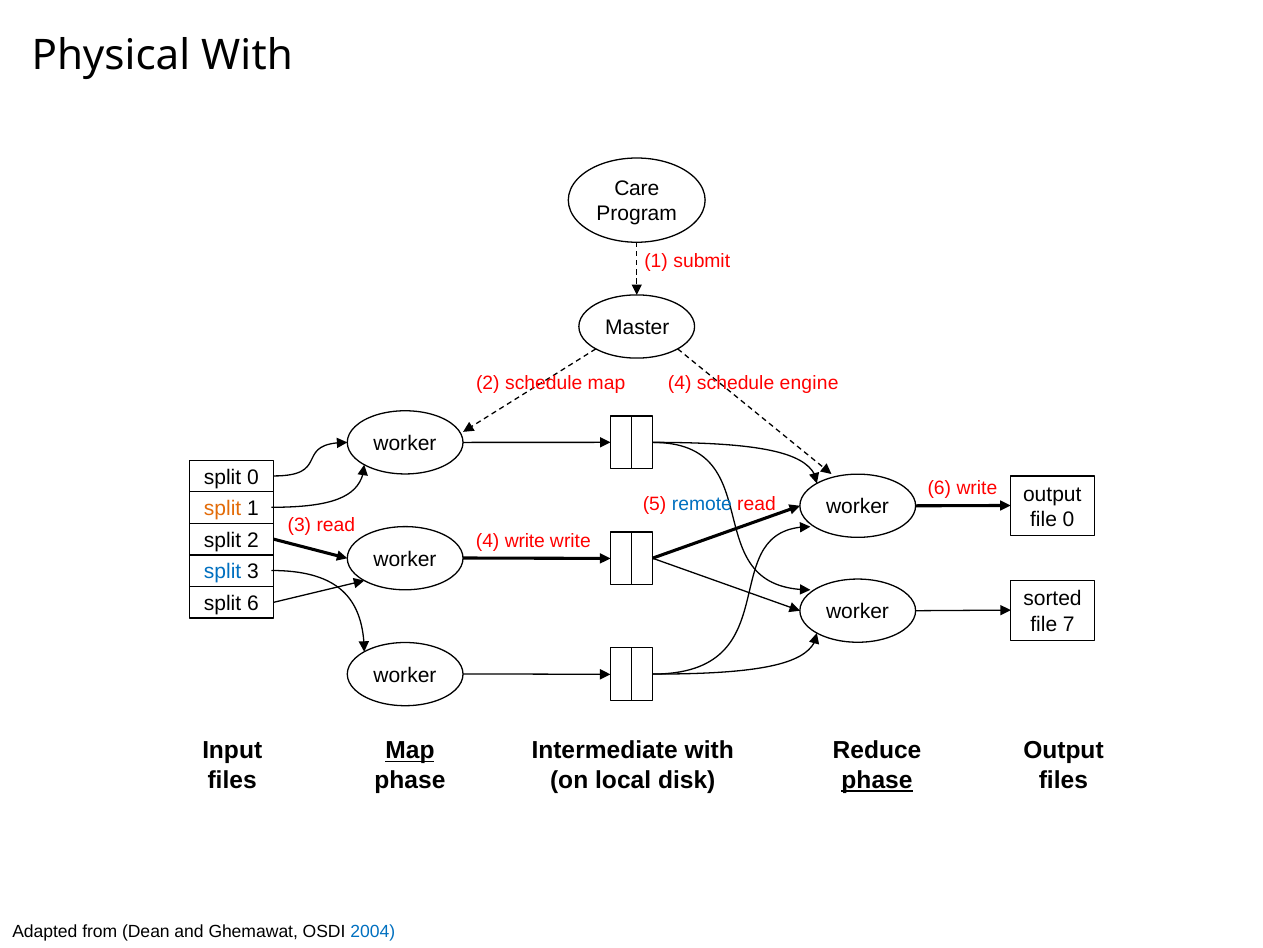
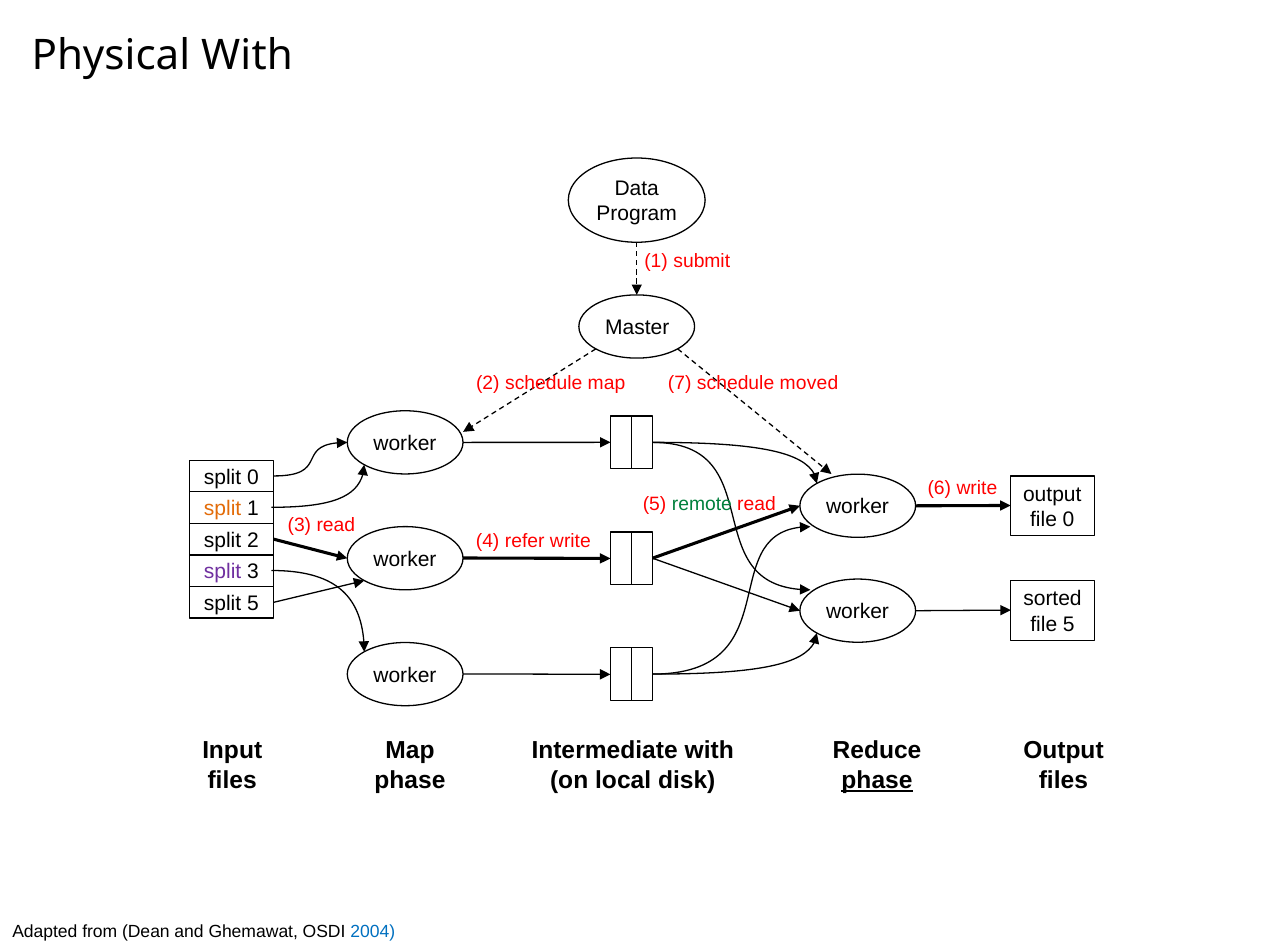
Care: Care -> Data
map 4: 4 -> 7
engine: engine -> moved
remote colour: blue -> green
4 write: write -> refer
split at (223, 572) colour: blue -> purple
split 6: 6 -> 5
file 7: 7 -> 5
Map at (410, 750) underline: present -> none
